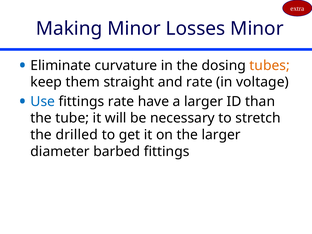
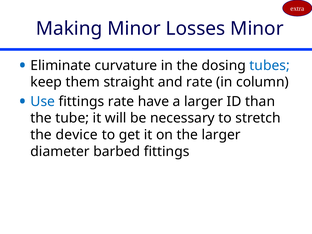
tubes colour: orange -> blue
voltage: voltage -> column
drilled: drilled -> device
